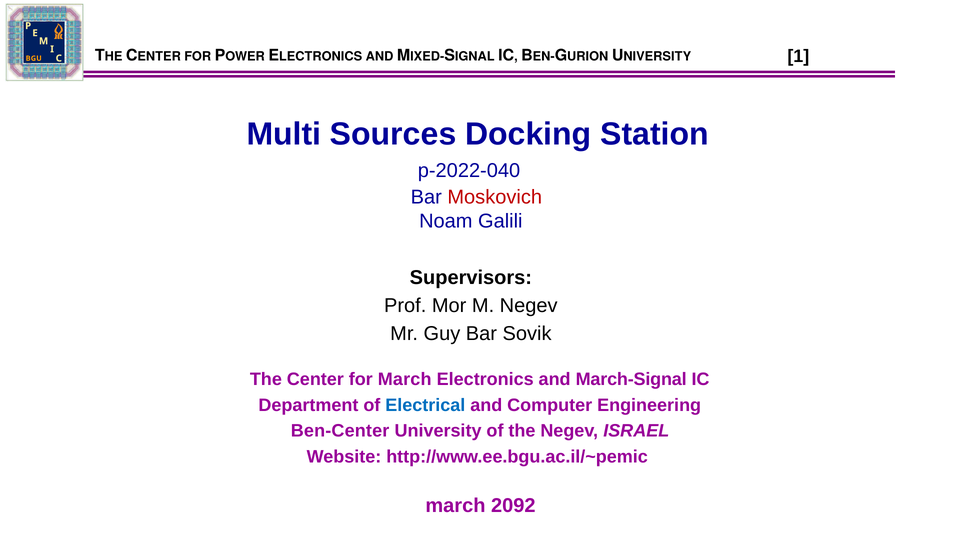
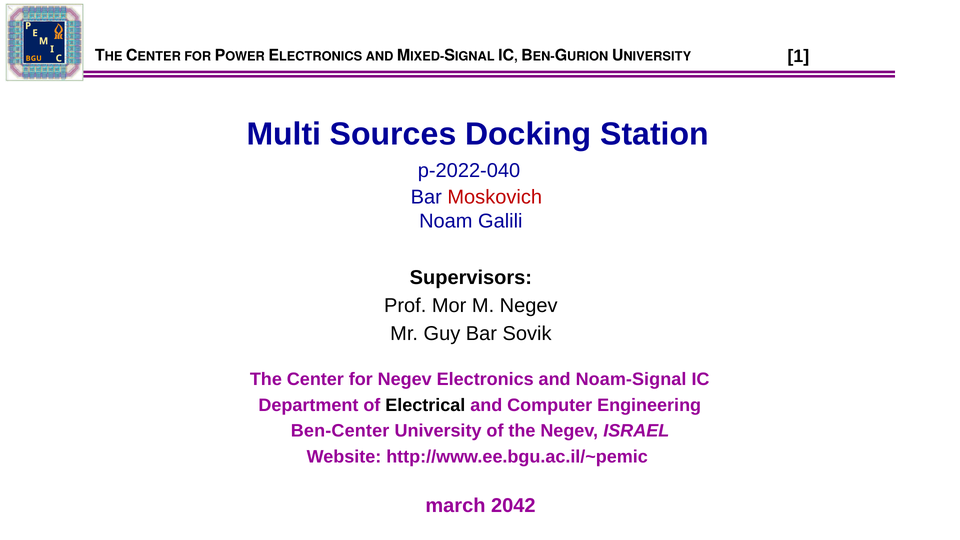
for March: March -> Negev
March-Signal: March-Signal -> Noam-Signal
Electrical colour: blue -> black
2092: 2092 -> 2042
